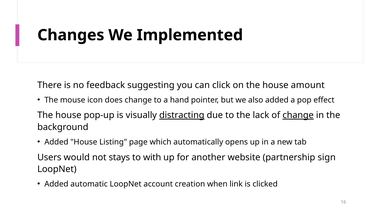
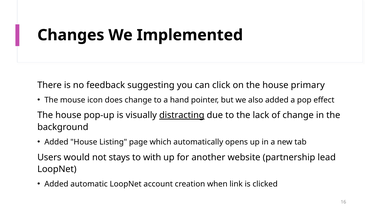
amount: amount -> primary
change at (298, 115) underline: present -> none
sign: sign -> lead
